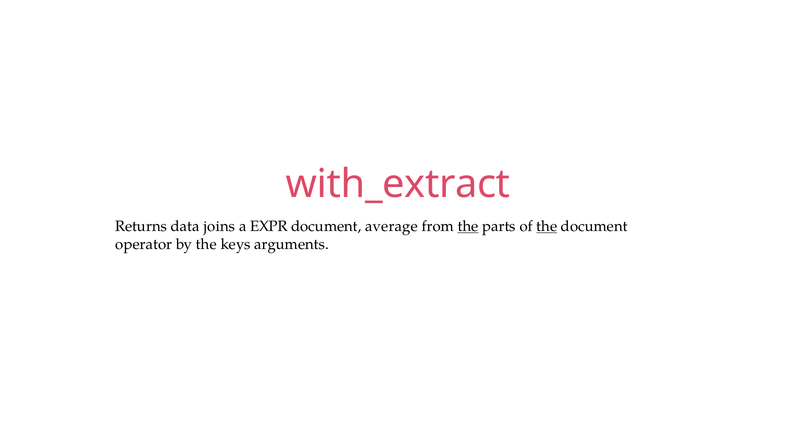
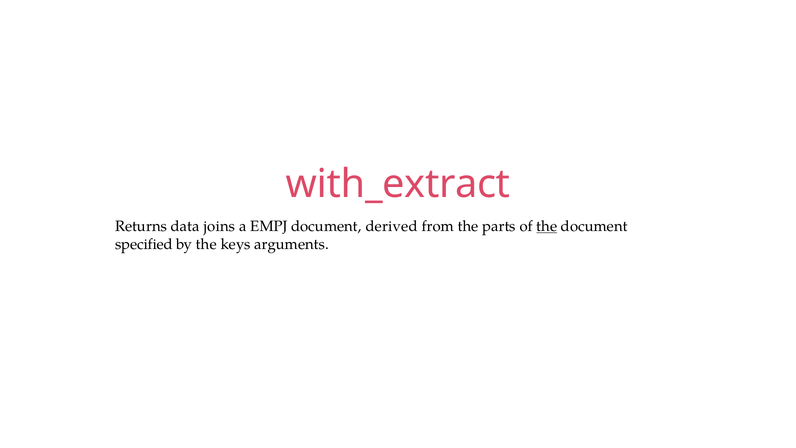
EXPR: EXPR -> EMPJ
average: average -> derived
the at (468, 226) underline: present -> none
operator: operator -> specified
